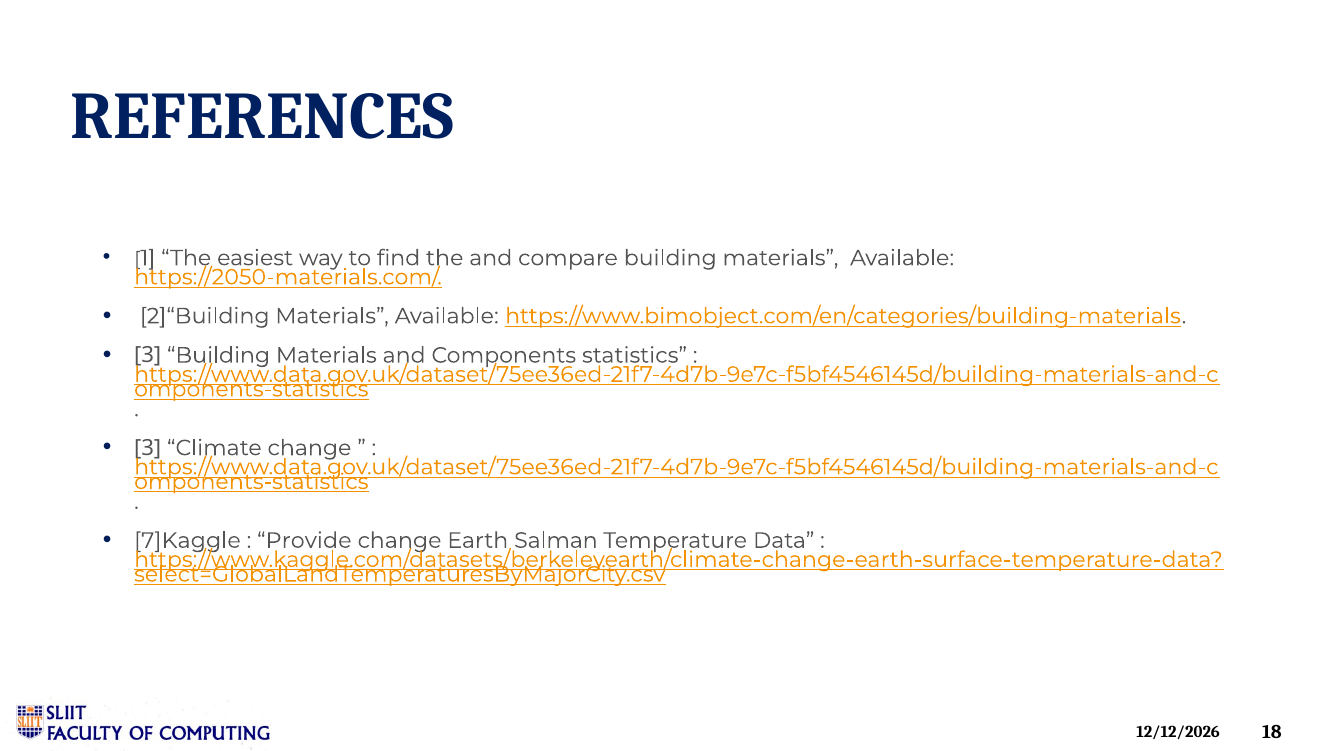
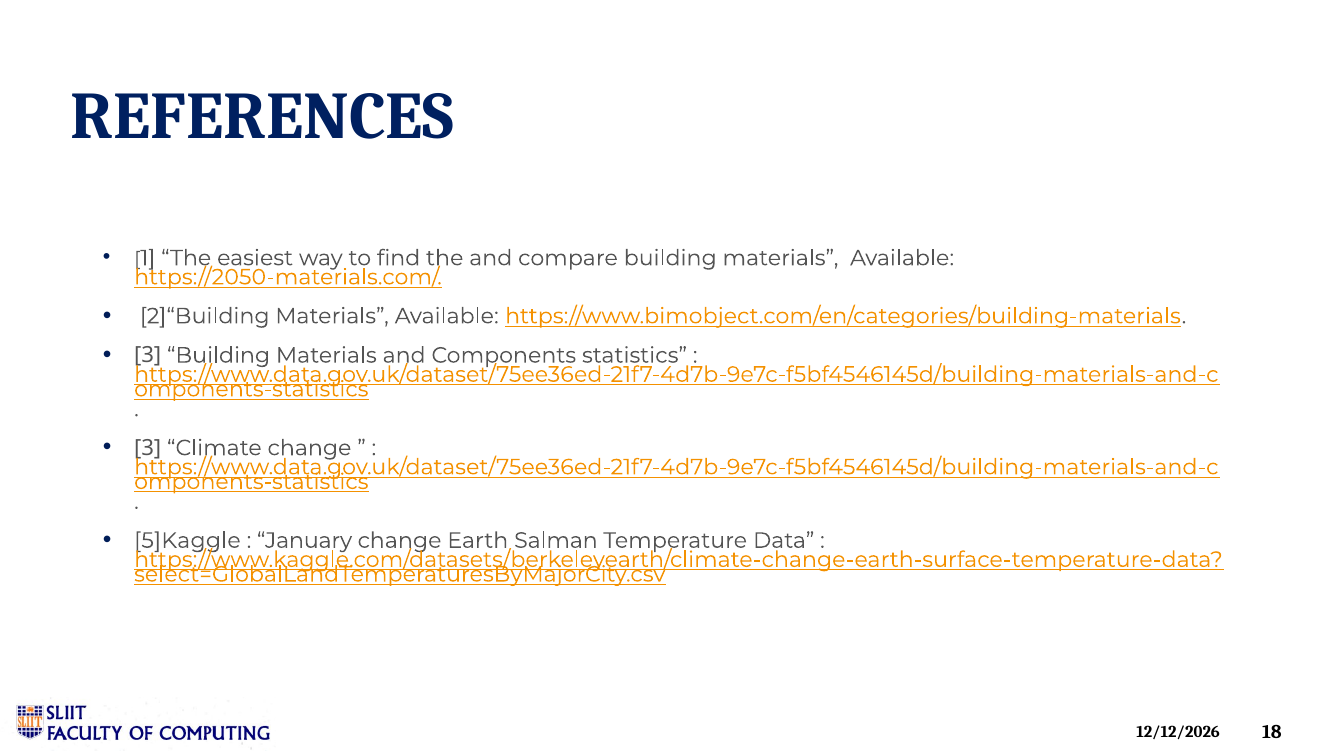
7]Kaggle: 7]Kaggle -> 5]Kaggle
Provide: Provide -> January
